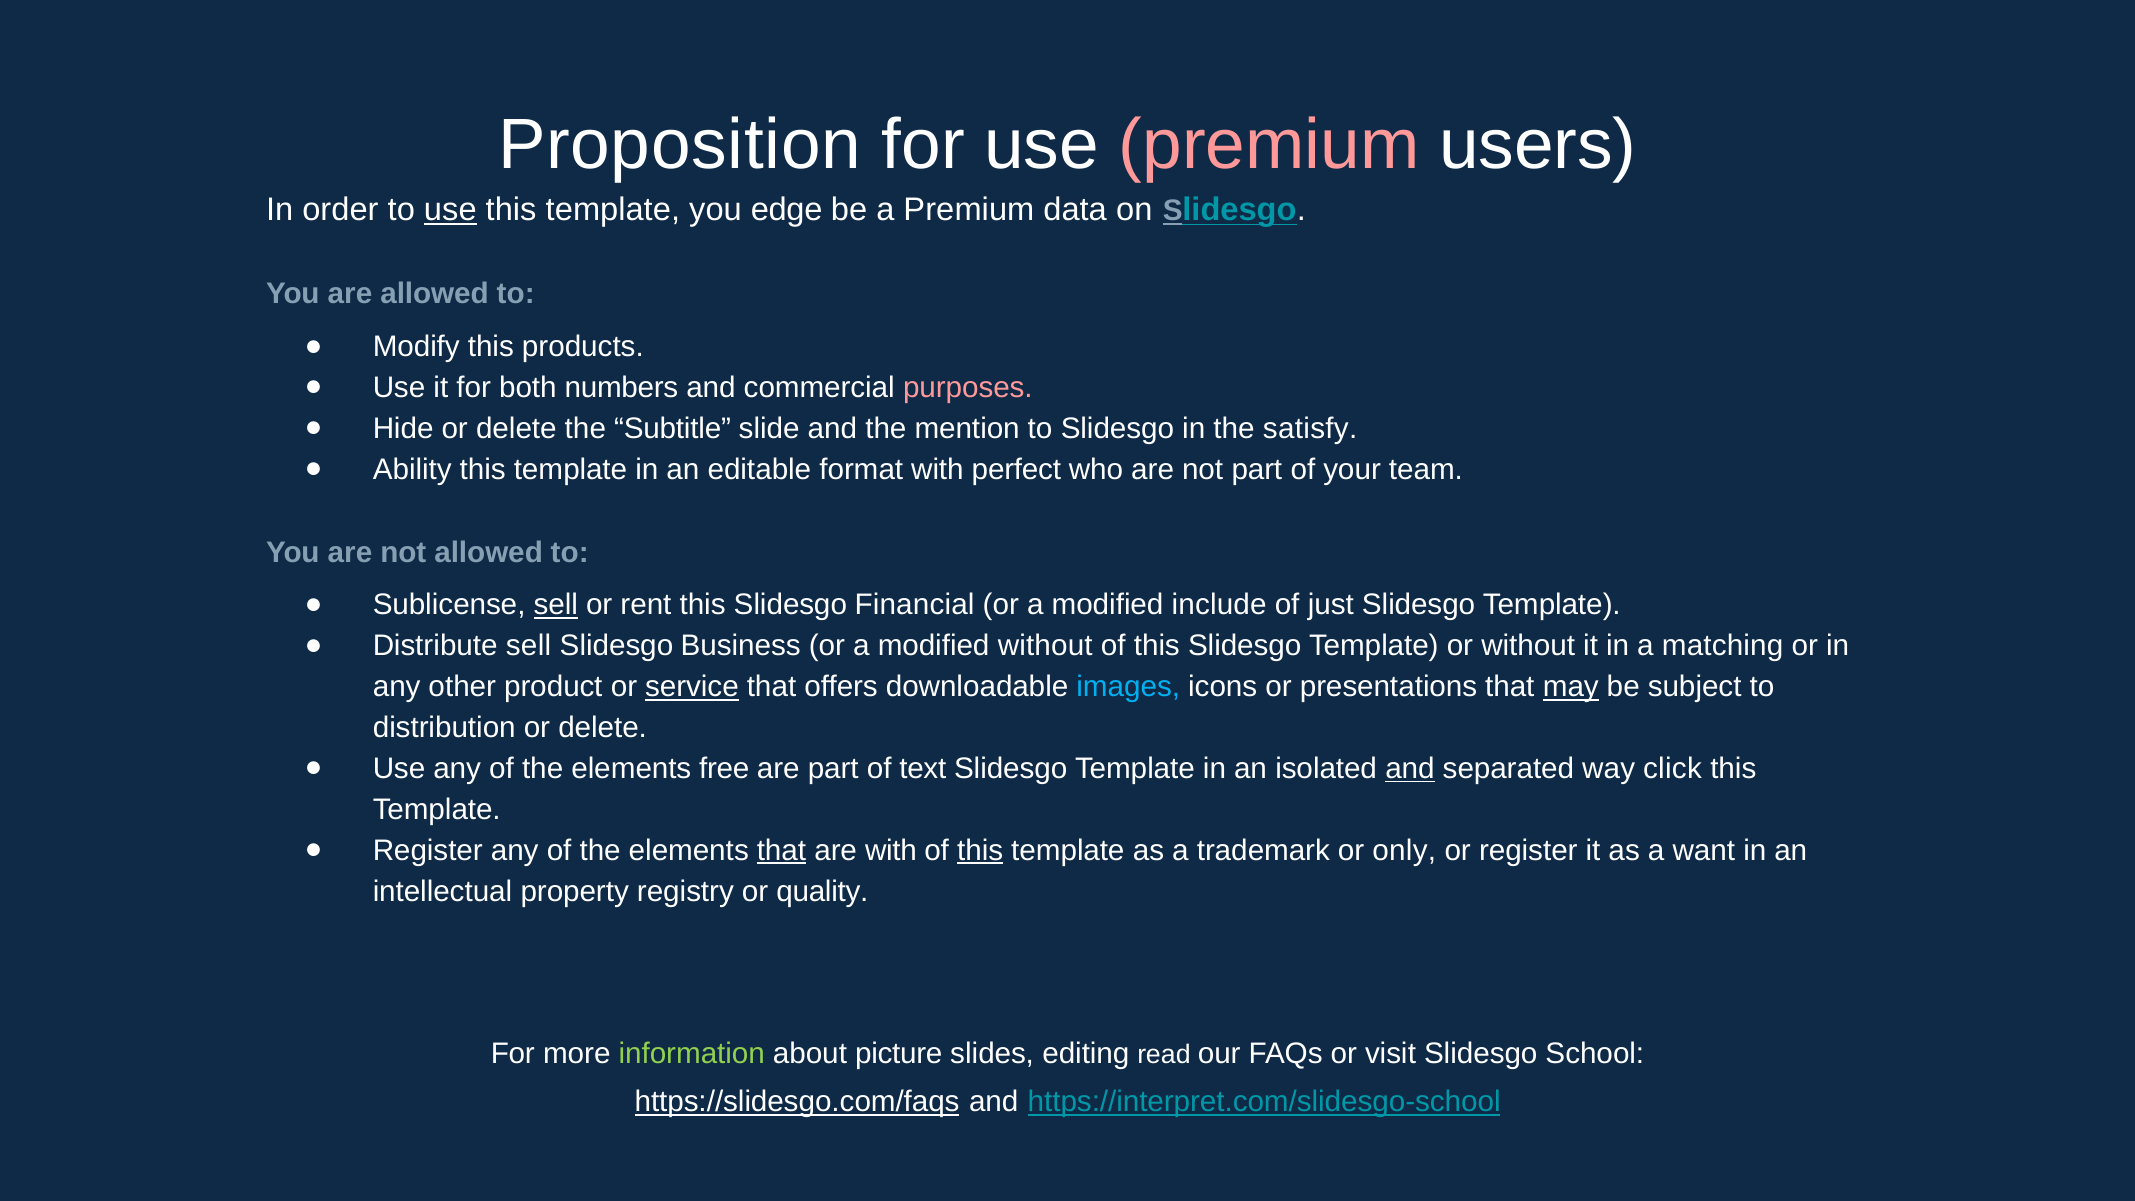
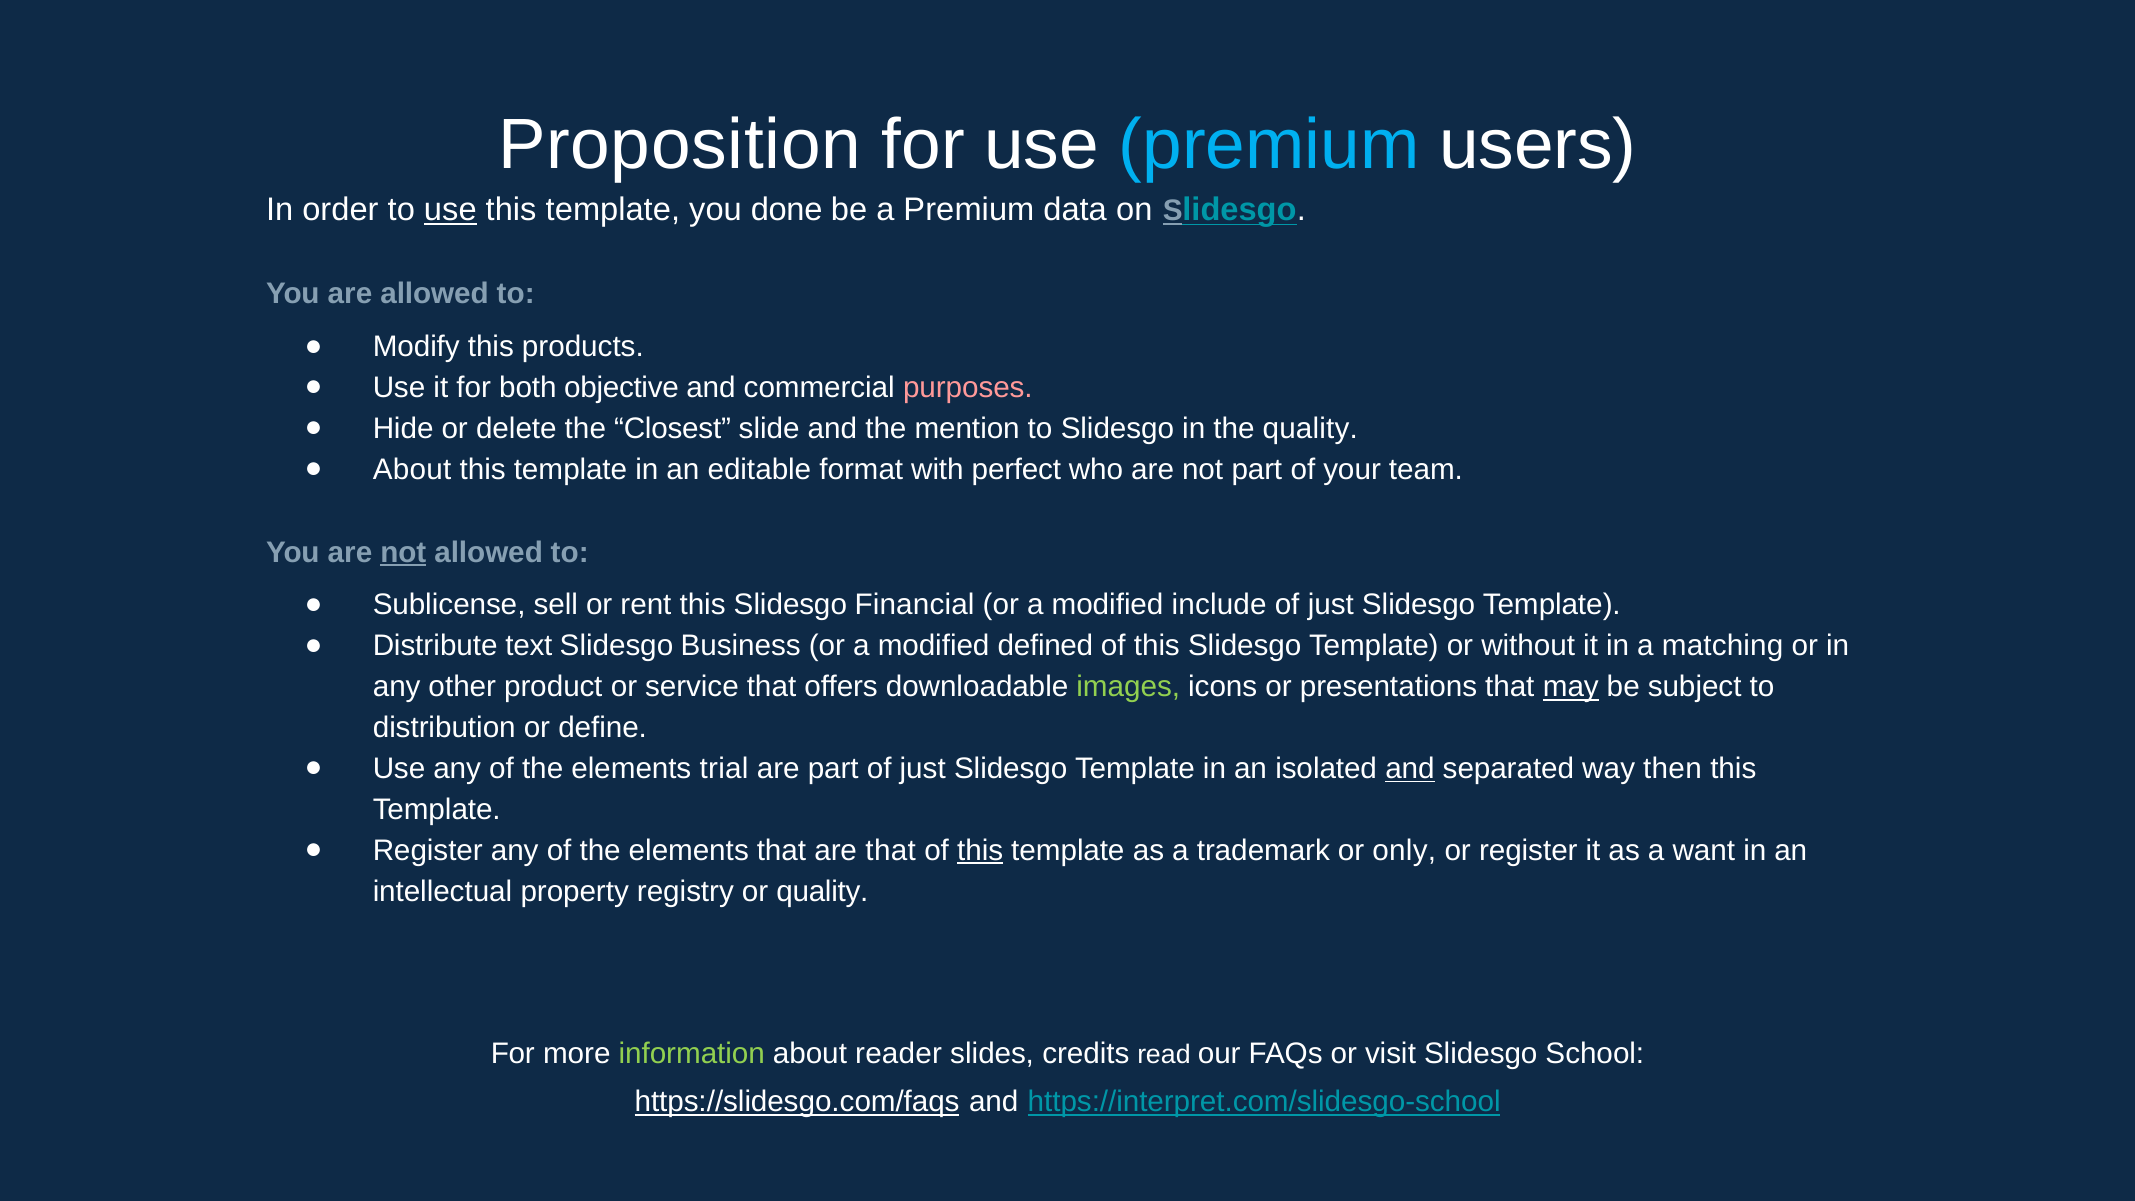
premium at (1269, 145) colour: pink -> light blue
edge: edge -> done
numbers: numbers -> objective
Subtitle: Subtitle -> Closest
the satisfy: satisfy -> quality
Ability at (412, 470): Ability -> About
not at (403, 552) underline: none -> present
sell at (556, 605) underline: present -> none
Distribute sell: sell -> text
modified without: without -> defined
service underline: present -> none
images colour: light blue -> light green
distribution or delete: delete -> define
free: free -> trial
part of text: text -> just
click: click -> then
that at (781, 851) underline: present -> none
are with: with -> that
picture: picture -> reader
editing: editing -> credits
